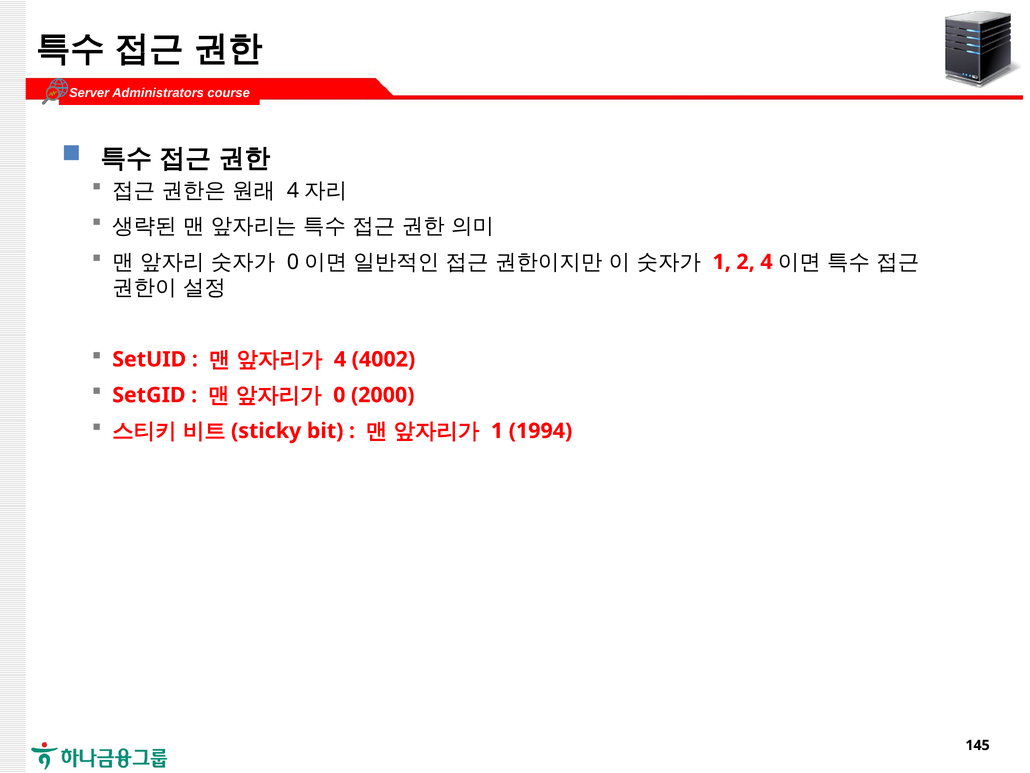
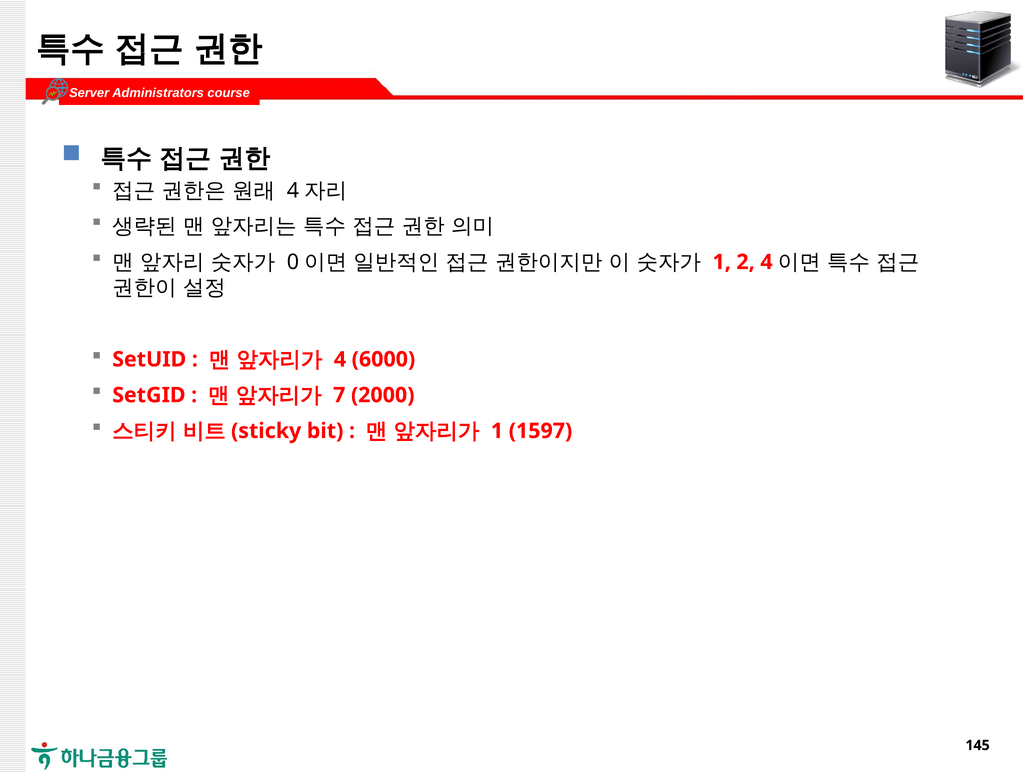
4002: 4002 -> 6000
0: 0 -> 7
1994: 1994 -> 1597
